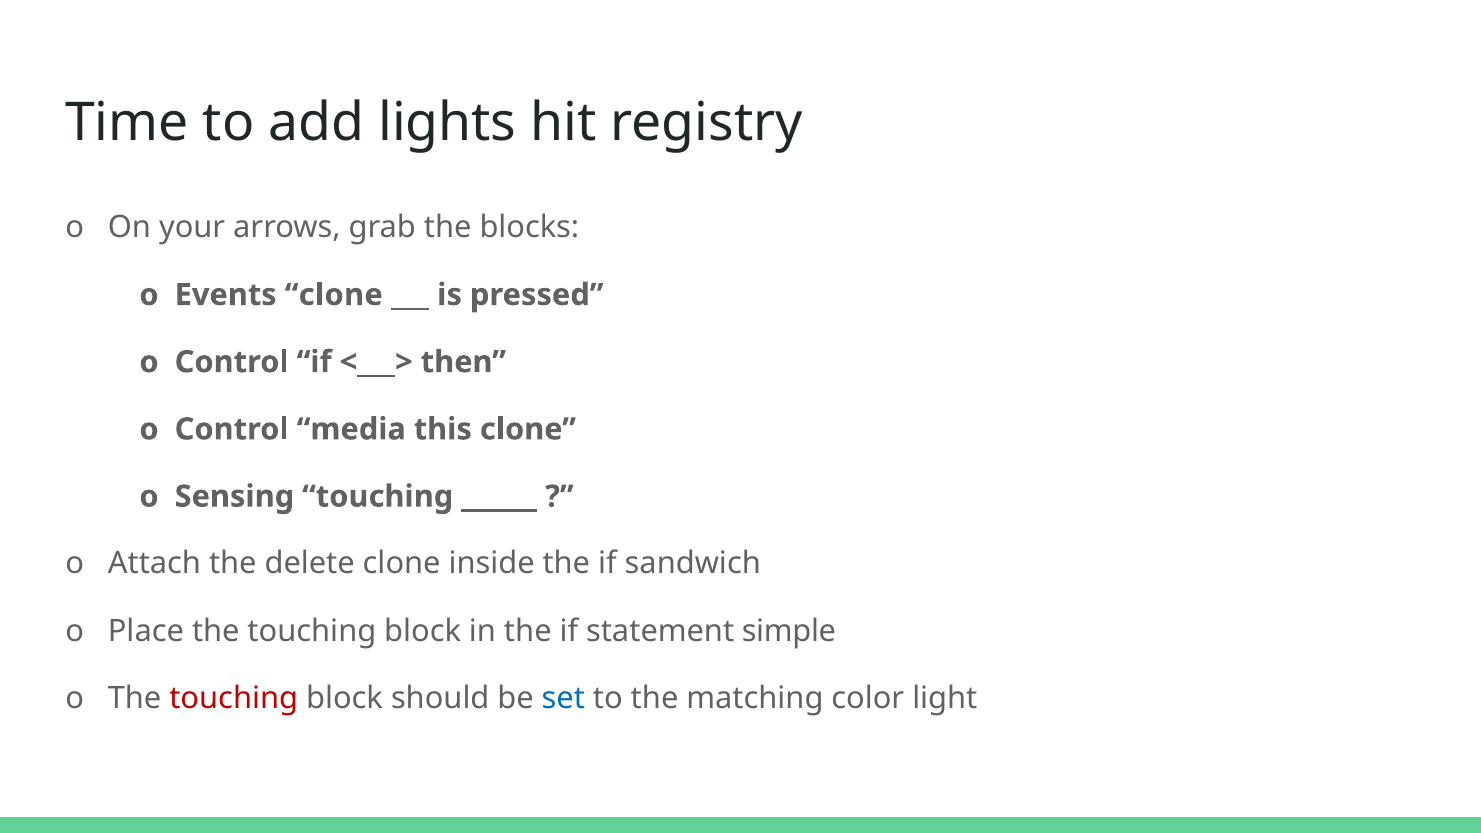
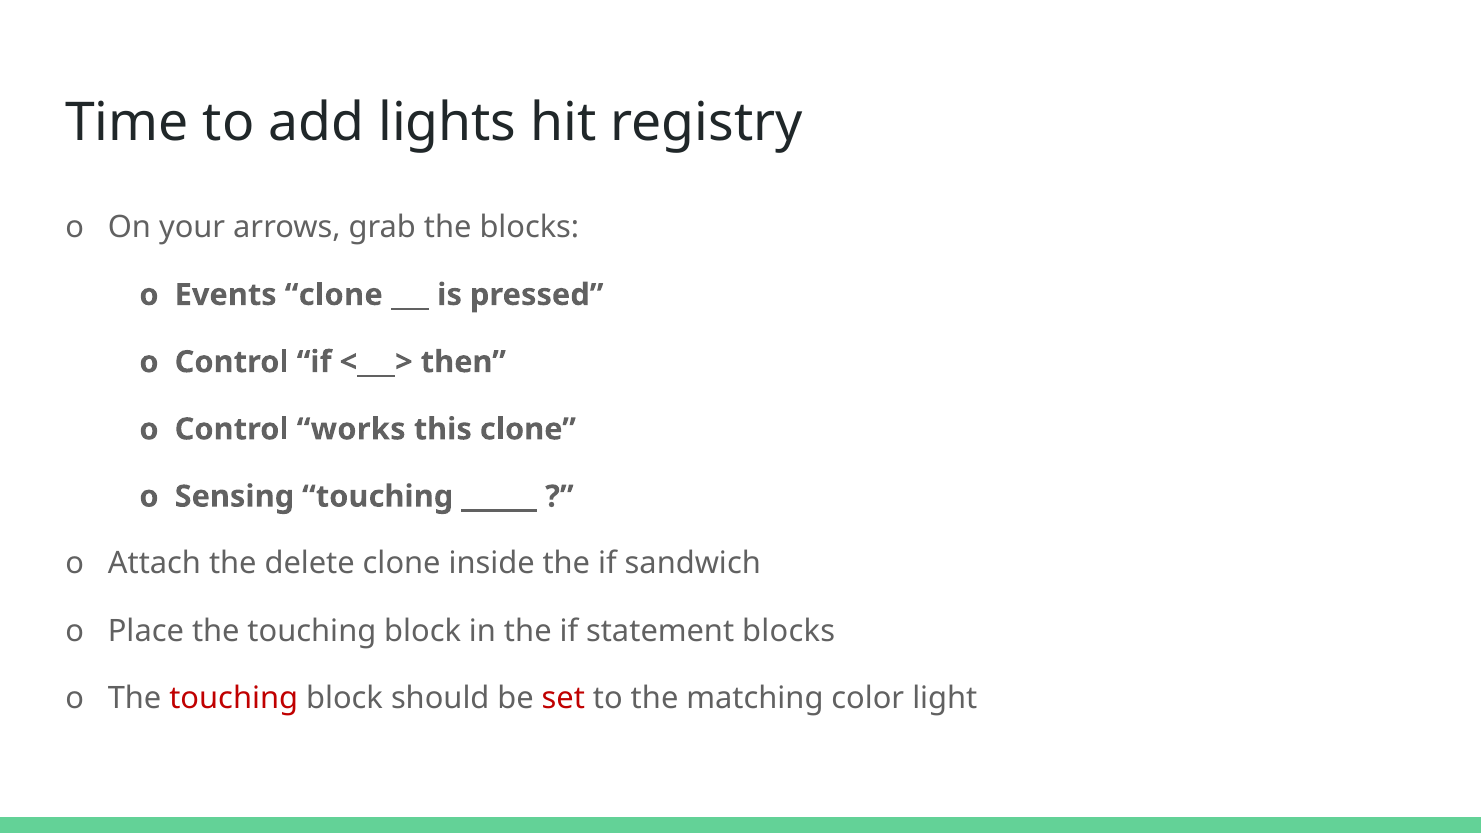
media: media -> works
statement simple: simple -> blocks
set colour: blue -> red
